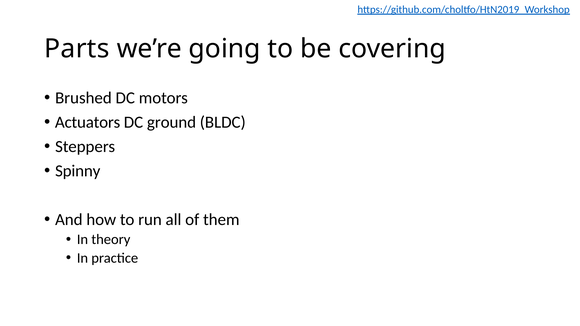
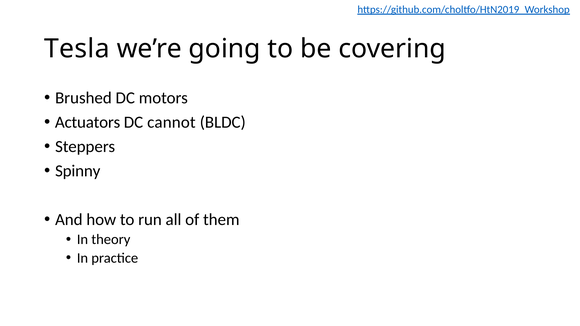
Parts: Parts -> Tesla
ground: ground -> cannot
